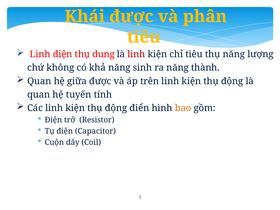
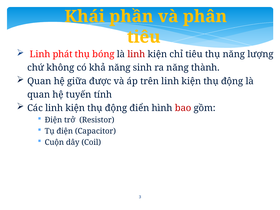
Khái được: được -> phần
Linh điện: điện -> phát
dung: dung -> bóng
bao colour: orange -> red
